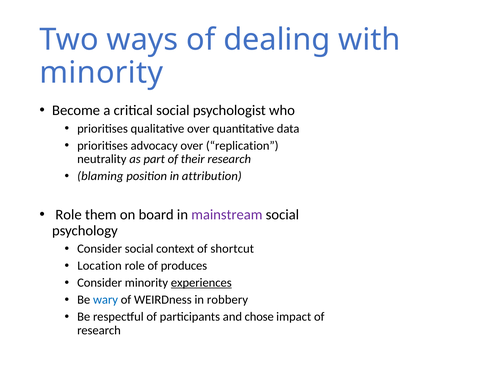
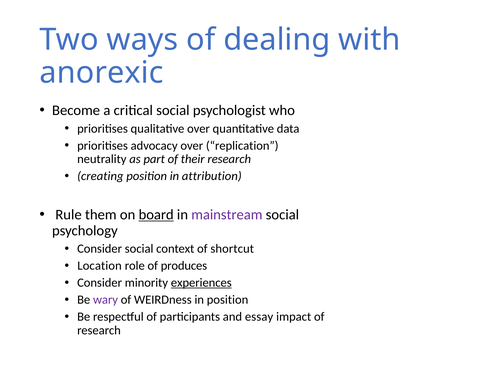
minority at (101, 73): minority -> anorexic
blaming: blaming -> creating
Role at (69, 215): Role -> Rule
board underline: none -> present
wary colour: blue -> purple
in robbery: robbery -> position
chose: chose -> essay
